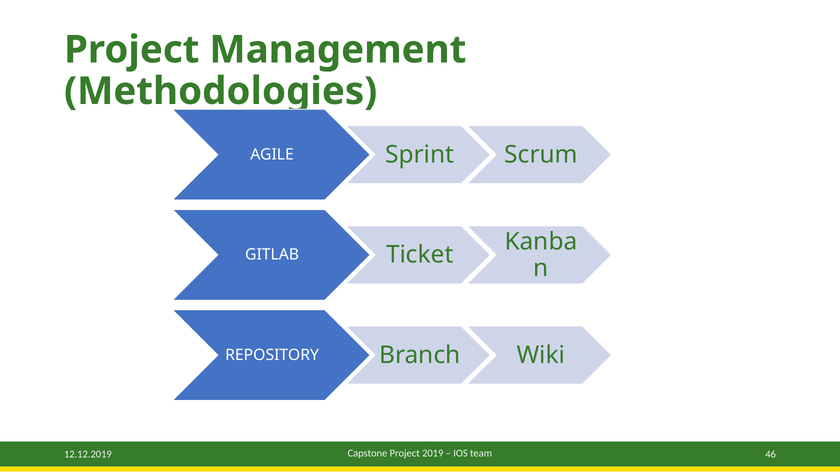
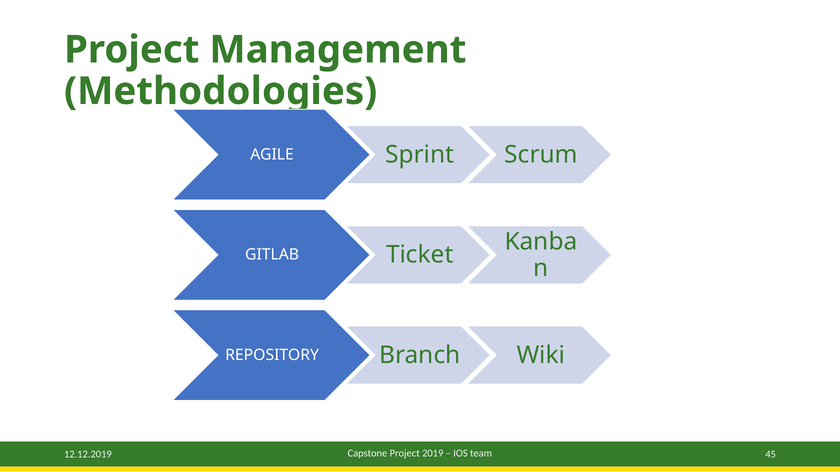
46: 46 -> 45
